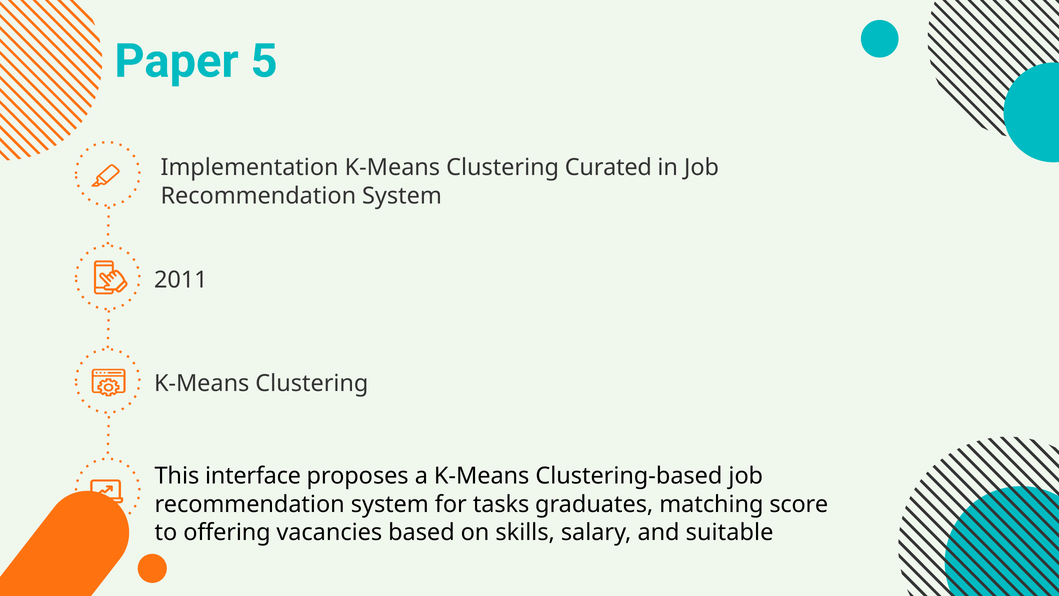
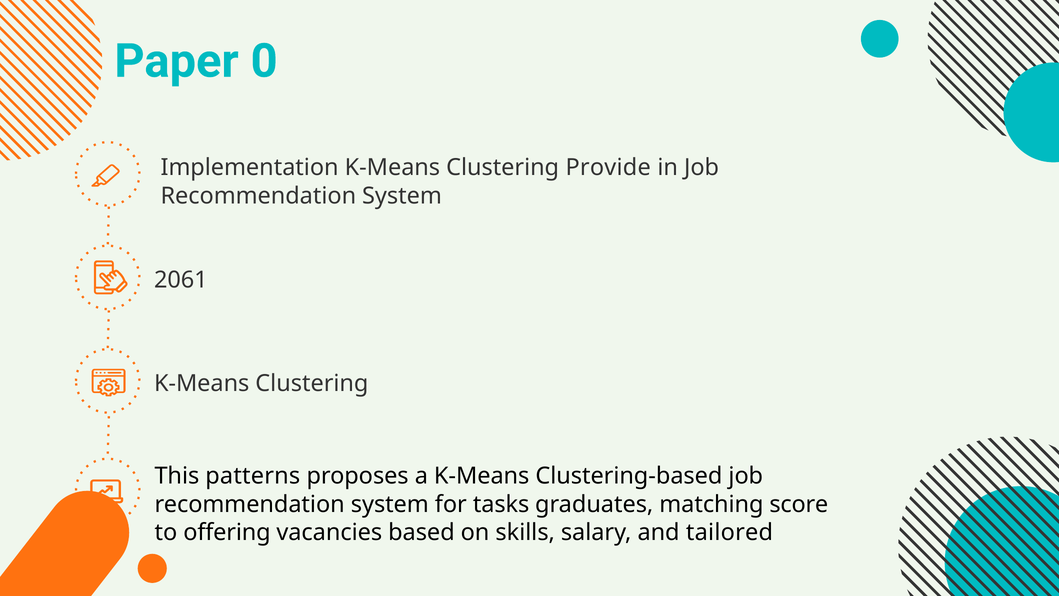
5: 5 -> 0
Curated: Curated -> Provide
2011: 2011 -> 2061
interface: interface -> patterns
suitable: suitable -> tailored
